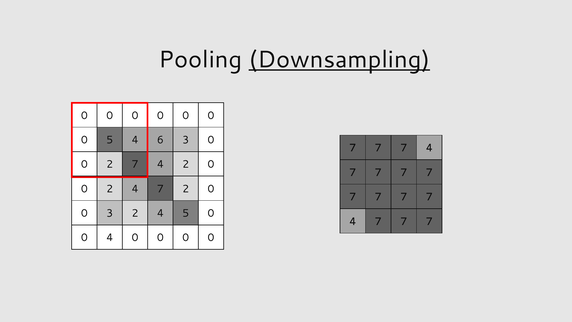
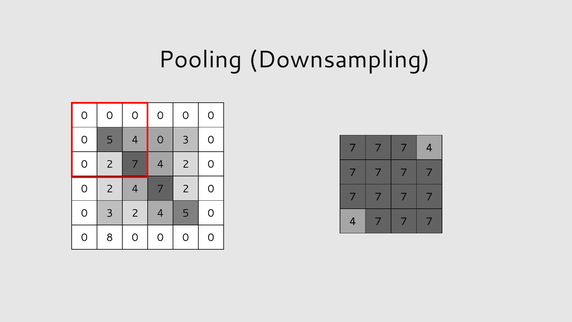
Downsampling underline: present -> none
4 6: 6 -> 0
0 4: 4 -> 8
